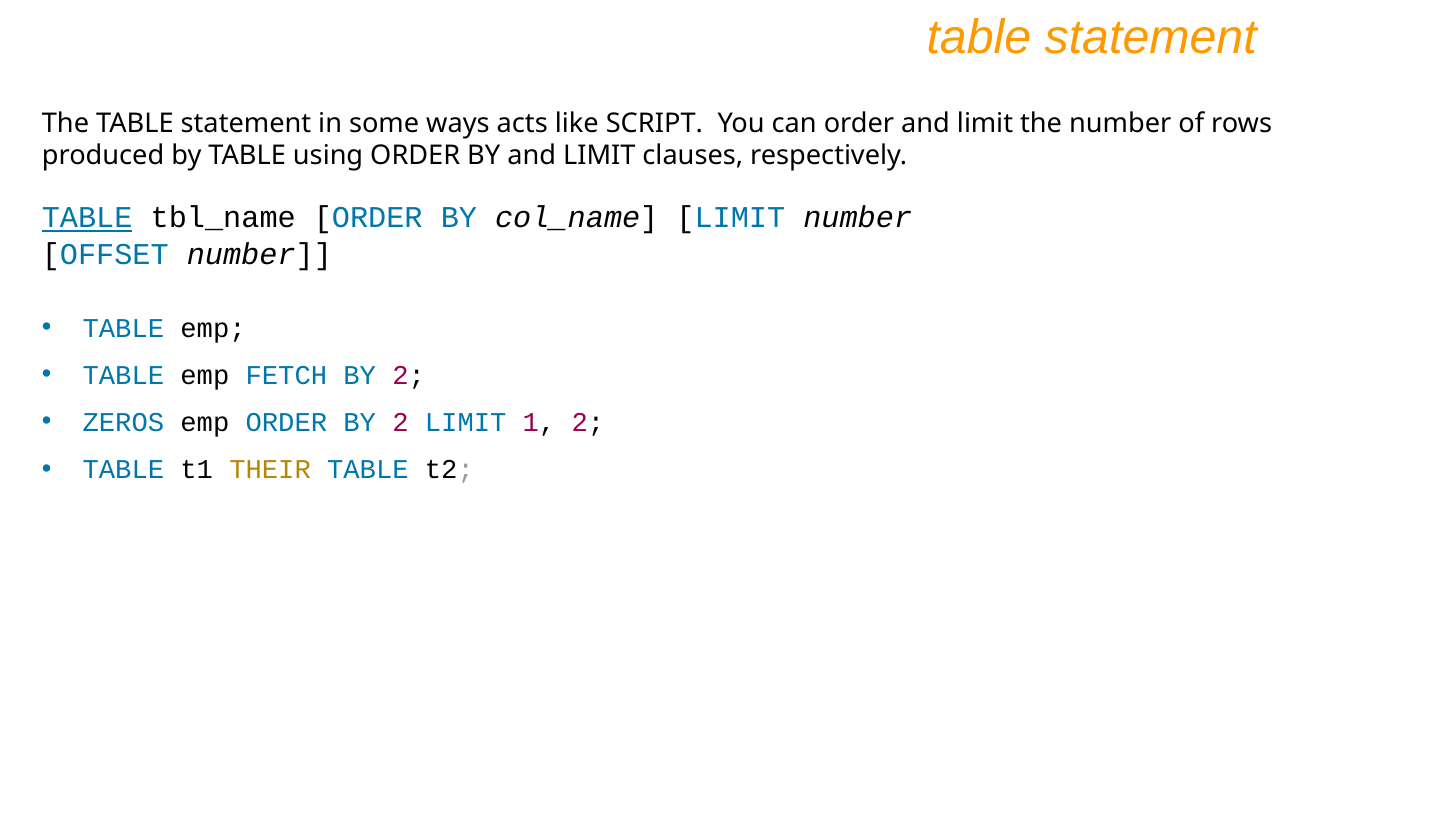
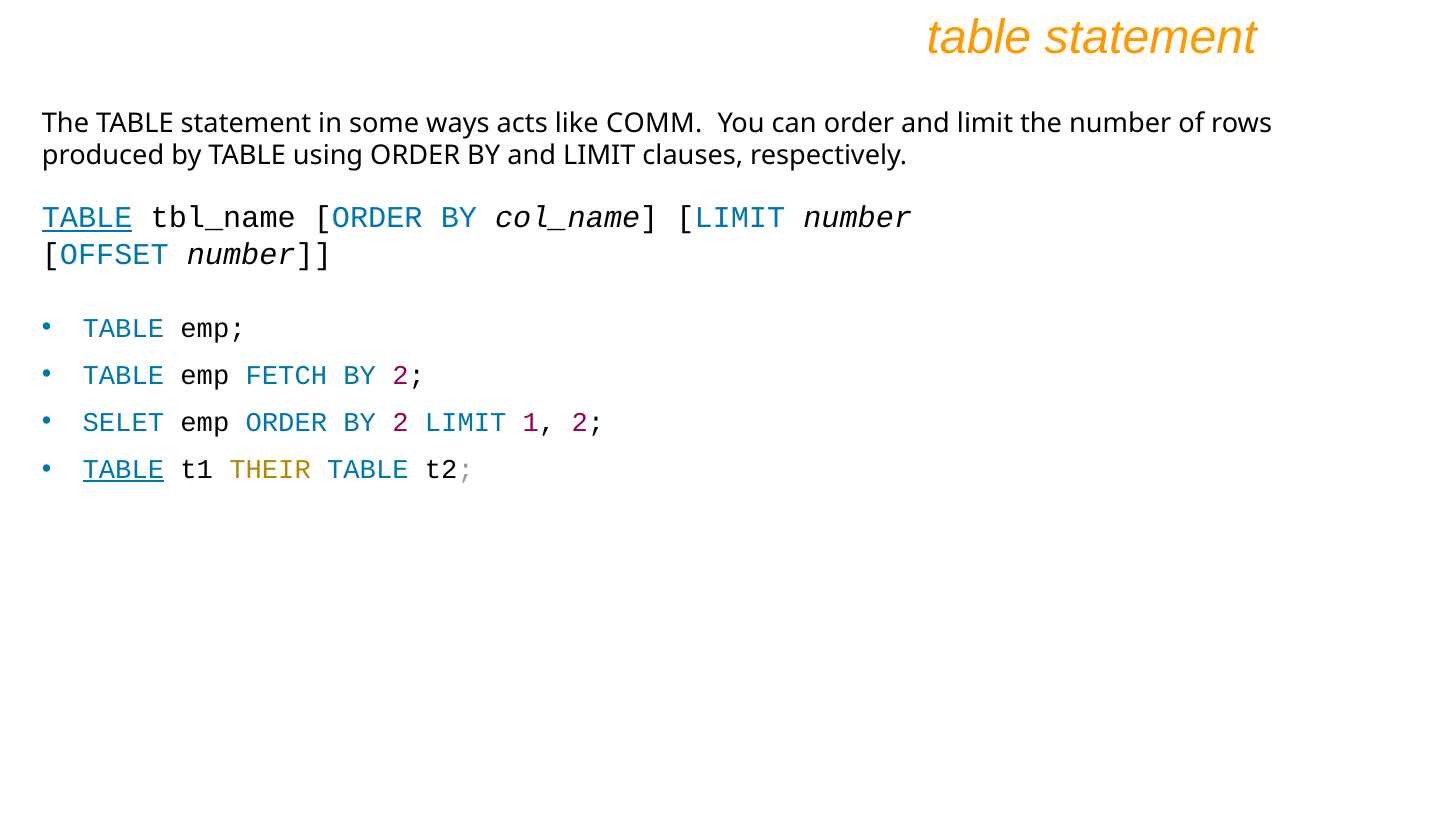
SCRIPT: SCRIPT -> COMM
ZEROS: ZEROS -> SELET
TABLE at (123, 470) underline: none -> present
